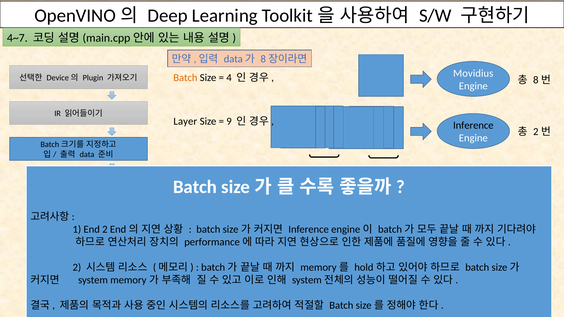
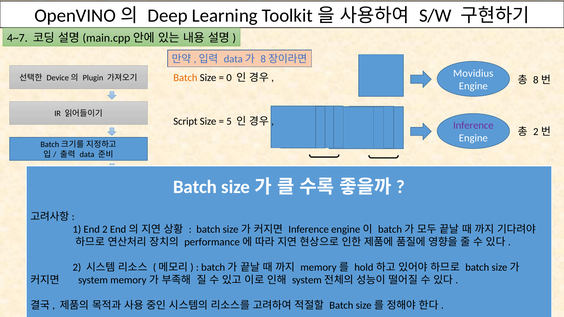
4 at (229, 78): 4 -> 0
Layer: Layer -> Script
9: 9 -> 5
Inference at (473, 126) colour: black -> purple
